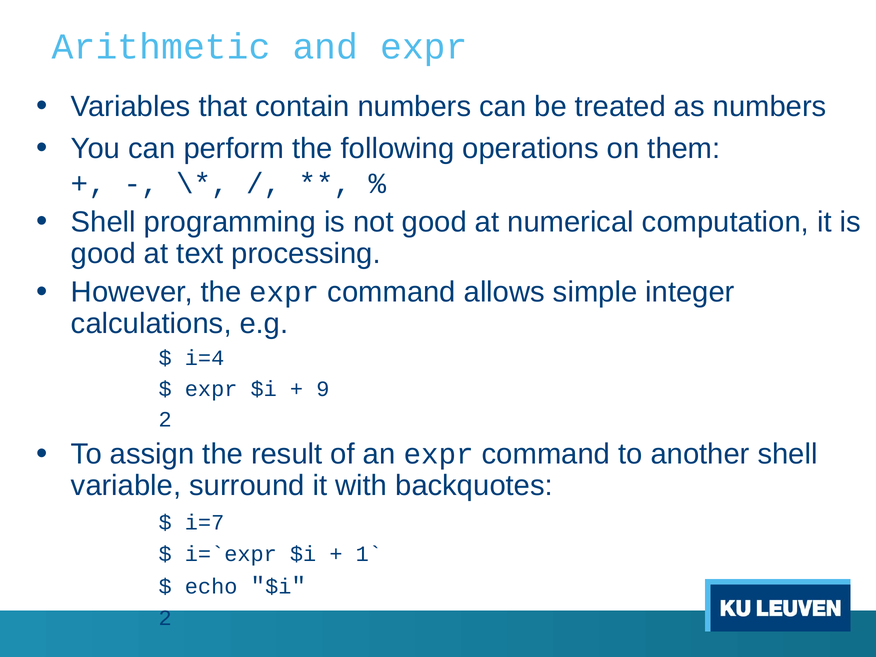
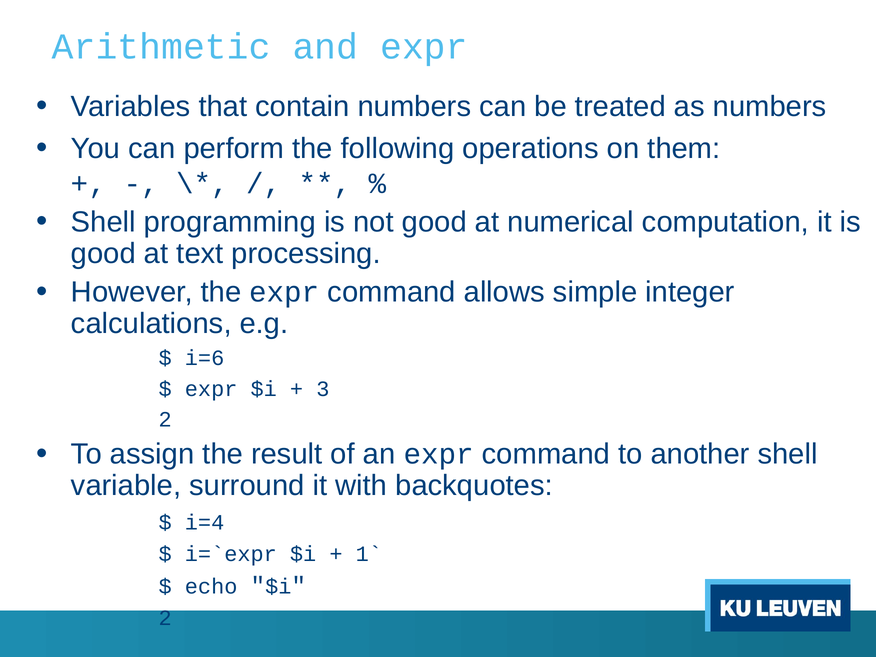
i=4: i=4 -> i=6
9: 9 -> 3
i=7: i=7 -> i=4
